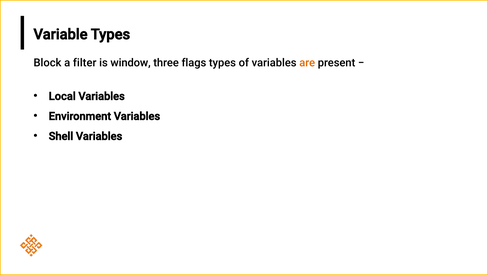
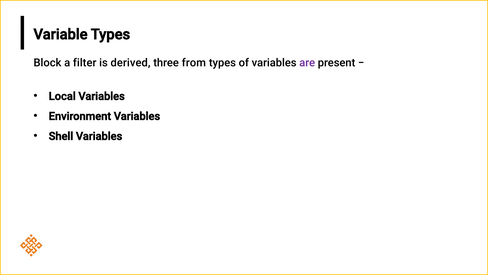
window: window -> derived
flags: flags -> from
are colour: orange -> purple
